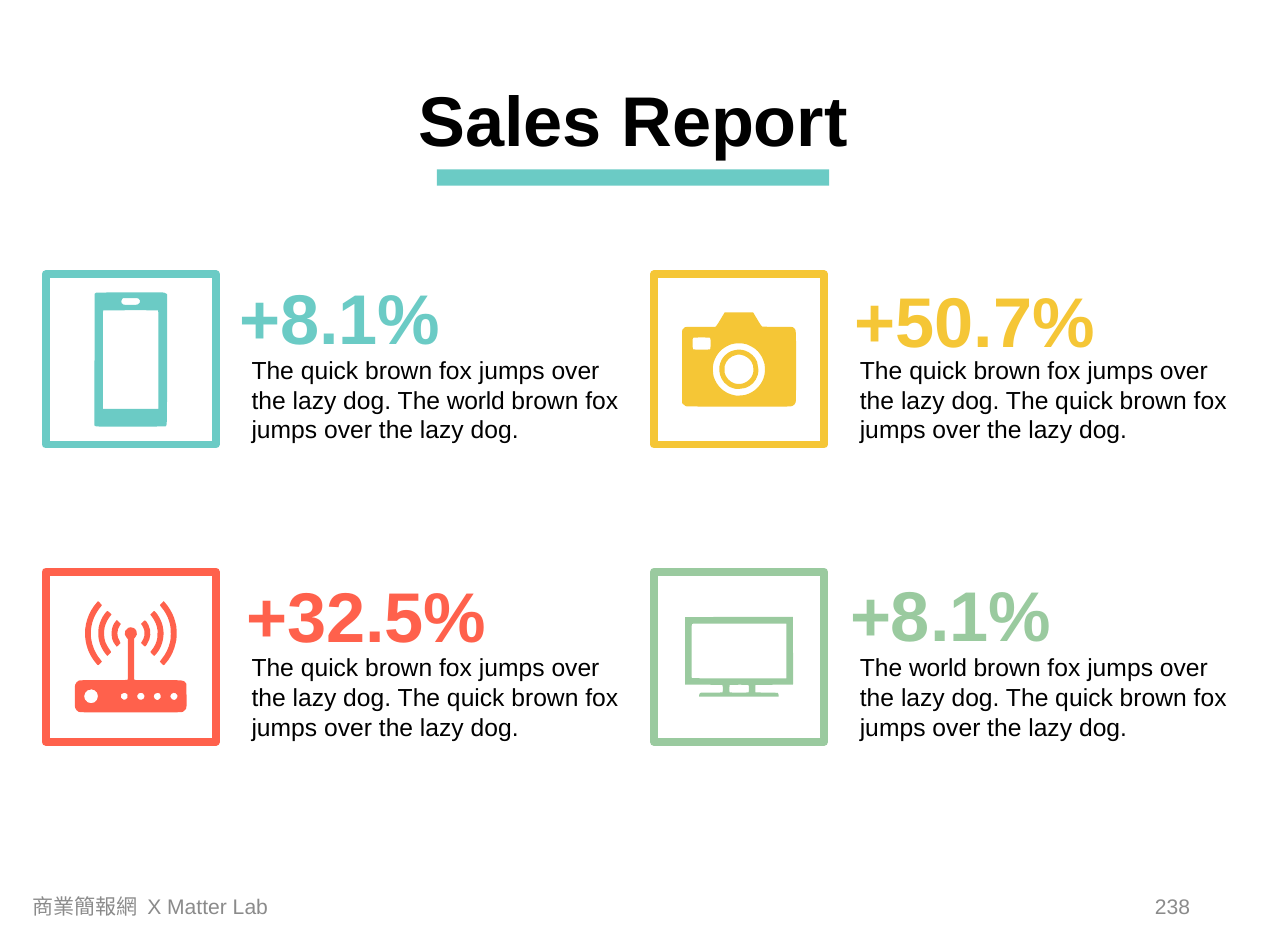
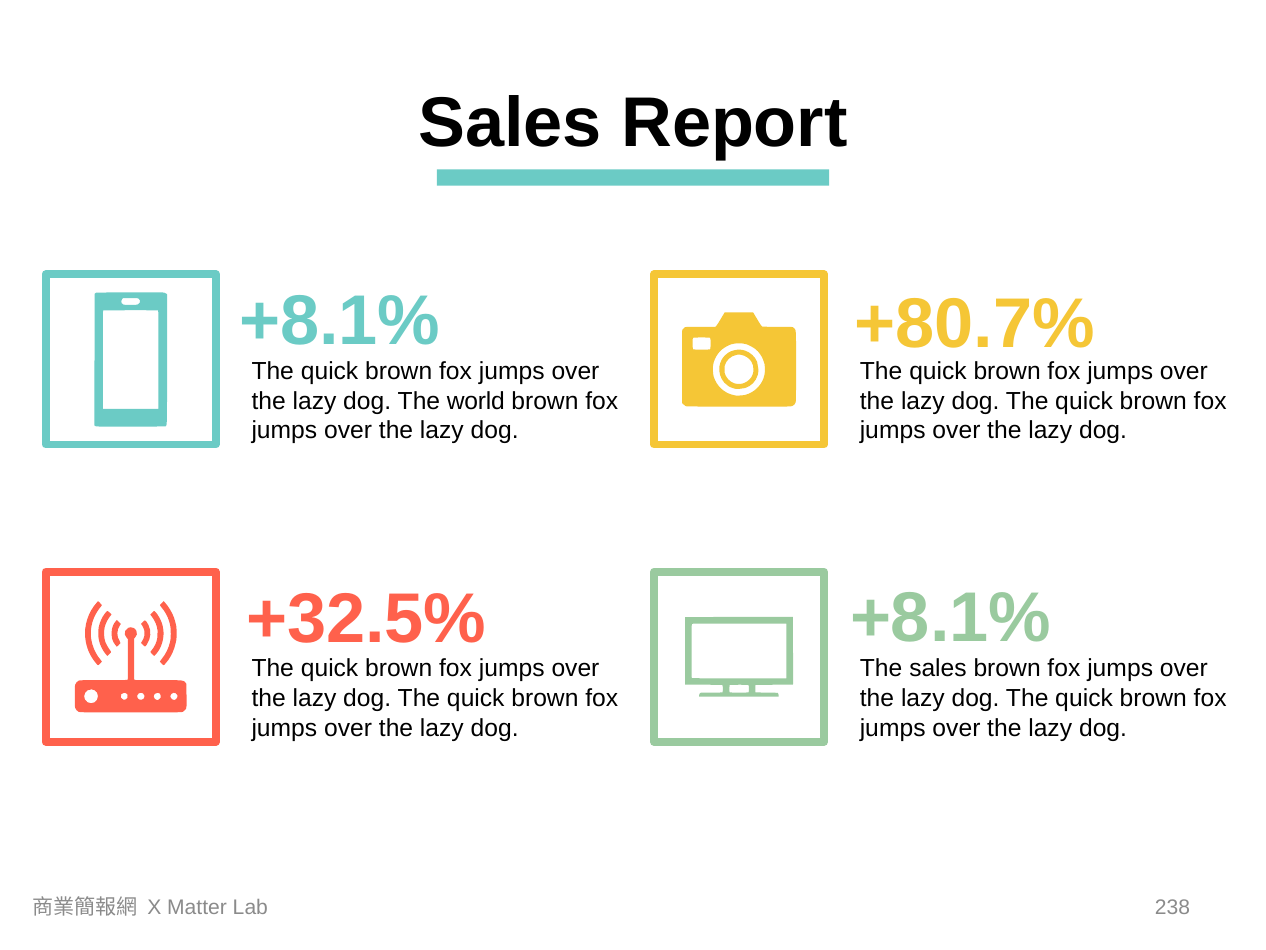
+50.7%: +50.7% -> +80.7%
world at (938, 668): world -> sales
